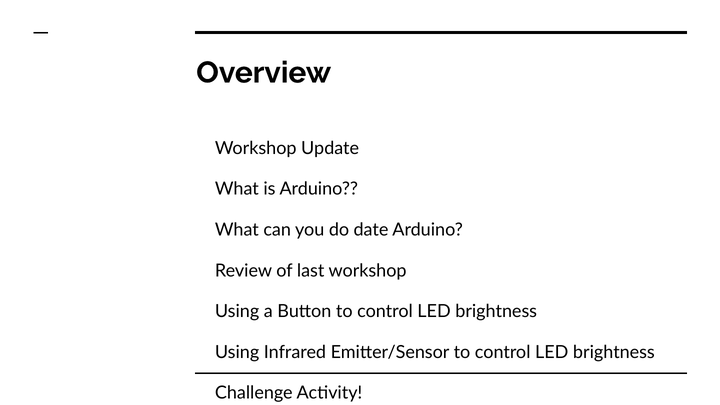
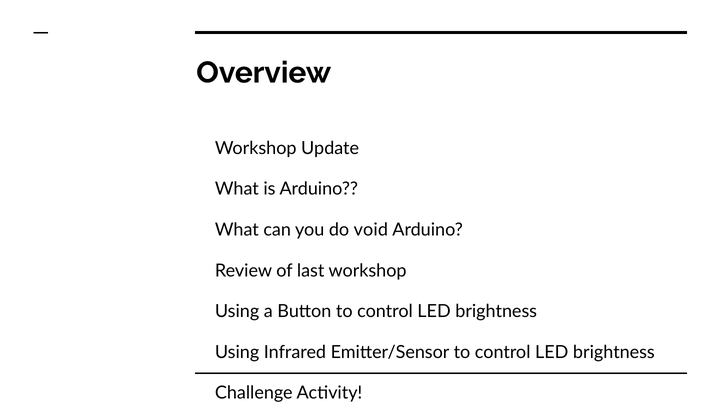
date: date -> void
